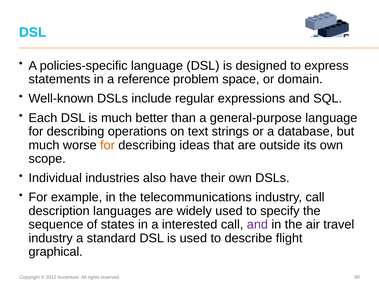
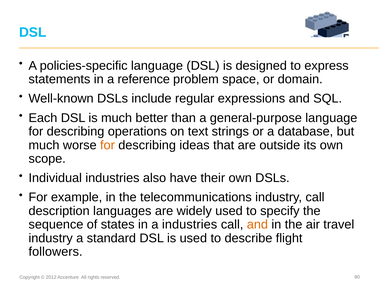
a interested: interested -> industries
and at (257, 225) colour: purple -> orange
graphical: graphical -> followers
